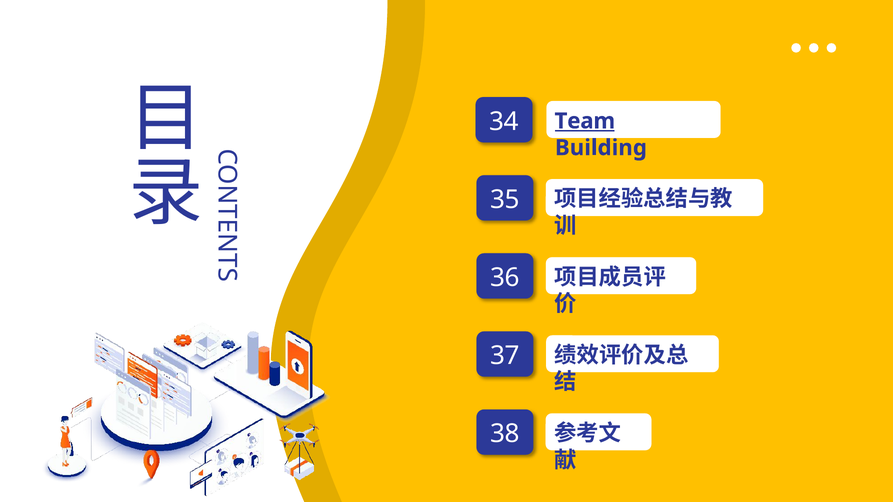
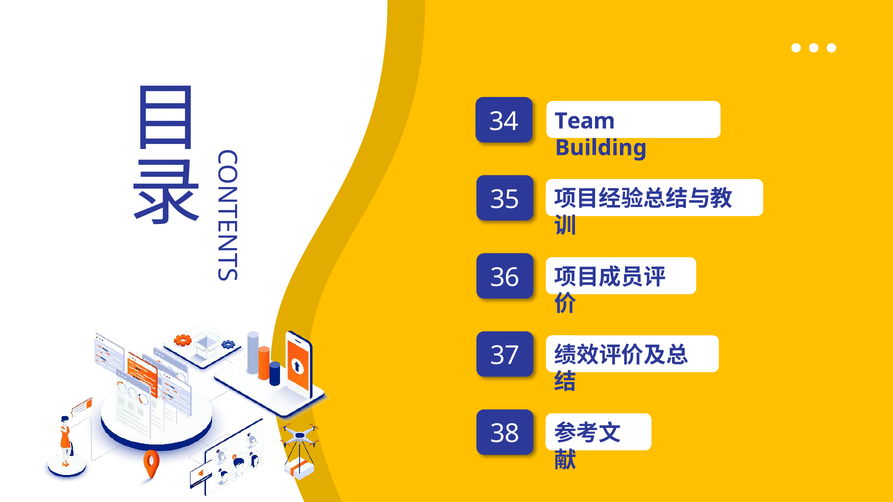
Team underline: present -> none
